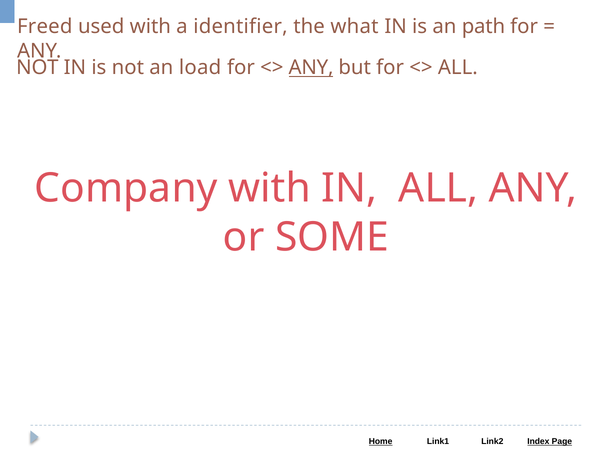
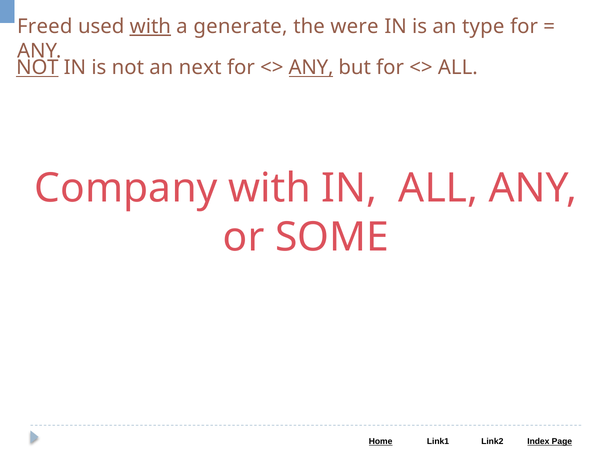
with at (150, 27) underline: none -> present
identifier: identifier -> generate
what: what -> were
path: path -> type
NOT at (37, 68) underline: none -> present
load: load -> next
